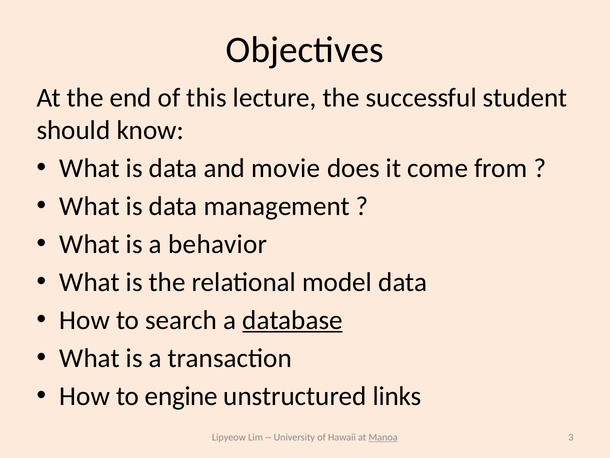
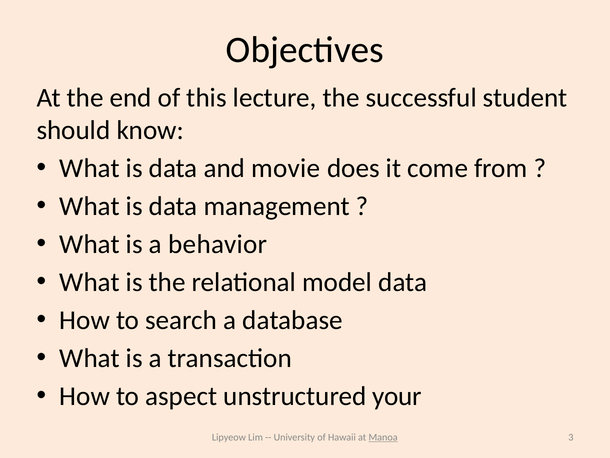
database underline: present -> none
engine: engine -> aspect
links: links -> your
